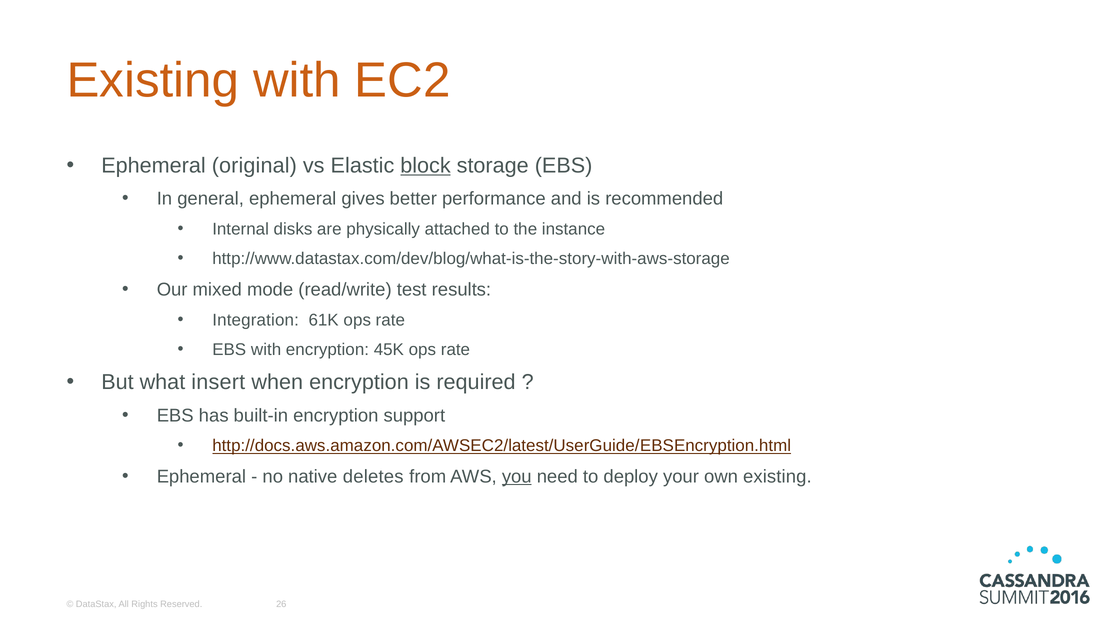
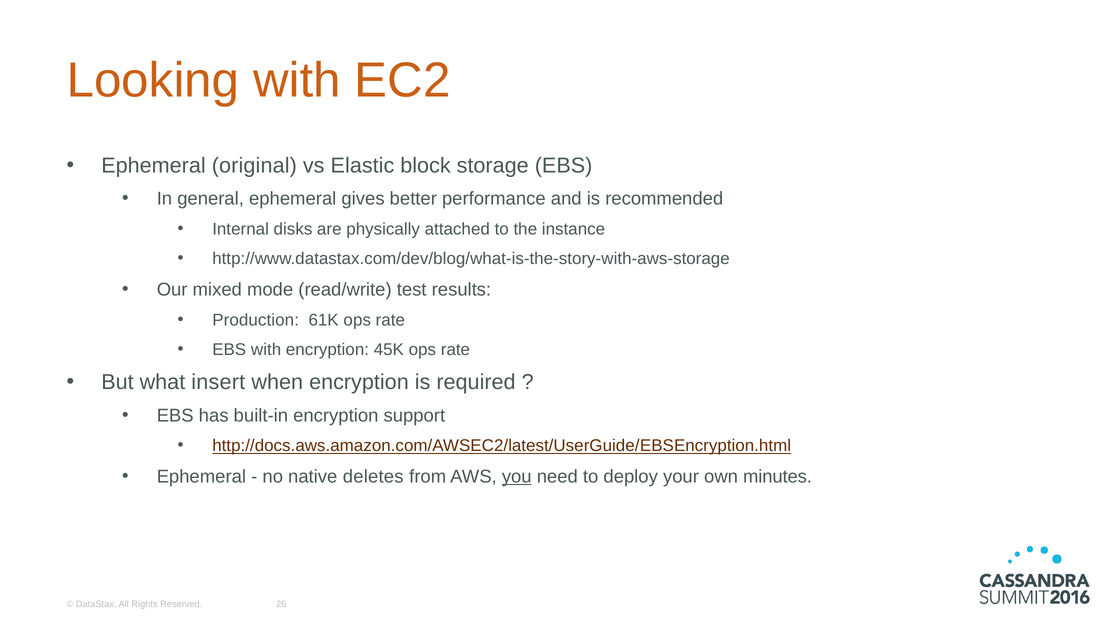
Existing at (153, 80): Existing -> Looking
block underline: present -> none
Integration: Integration -> Production
own existing: existing -> minutes
